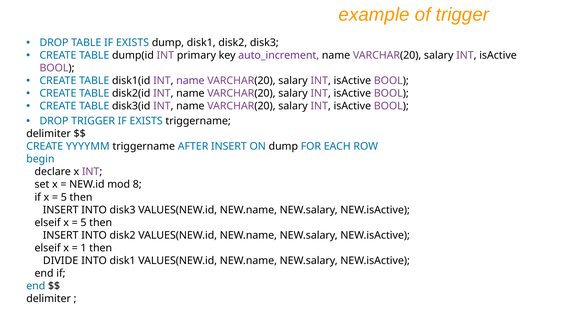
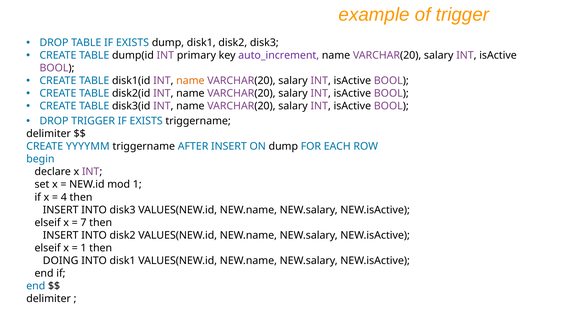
name at (190, 81) colour: purple -> orange
mod 8: 8 -> 1
5 at (64, 197): 5 -> 4
5 at (83, 223): 5 -> 7
DIVIDE: DIVIDE -> DOING
